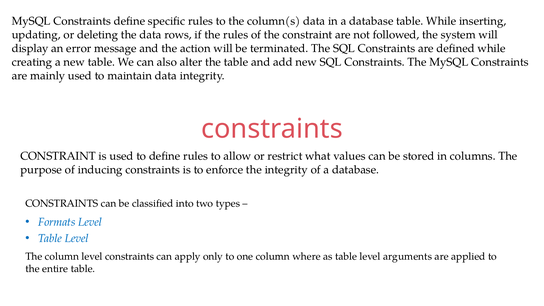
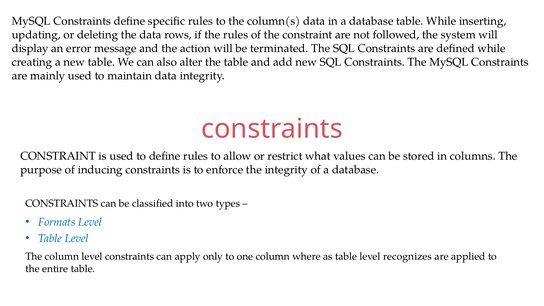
arguments: arguments -> recognizes
